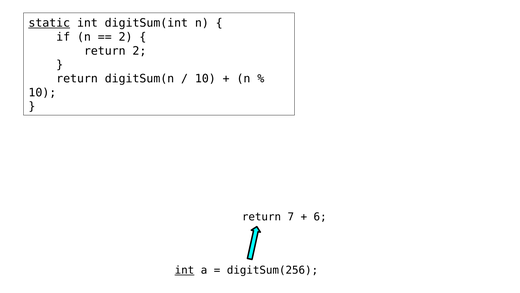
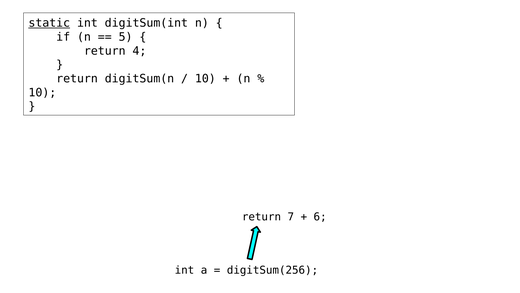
2 at (126, 37): 2 -> 5
return 2: 2 -> 4
int at (184, 270) underline: present -> none
